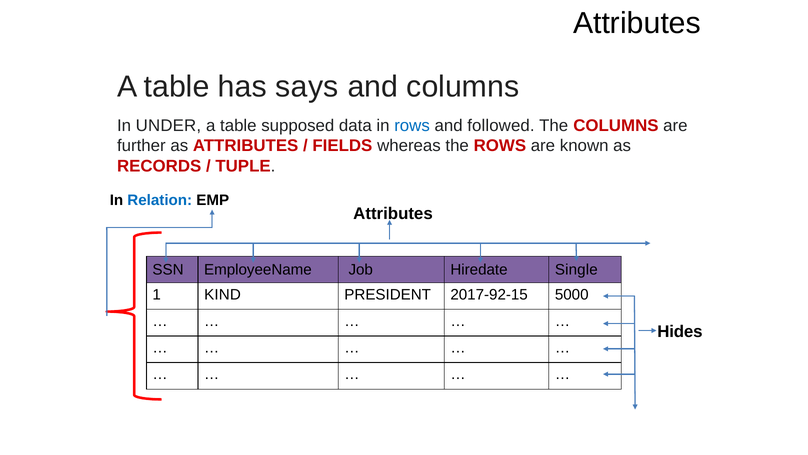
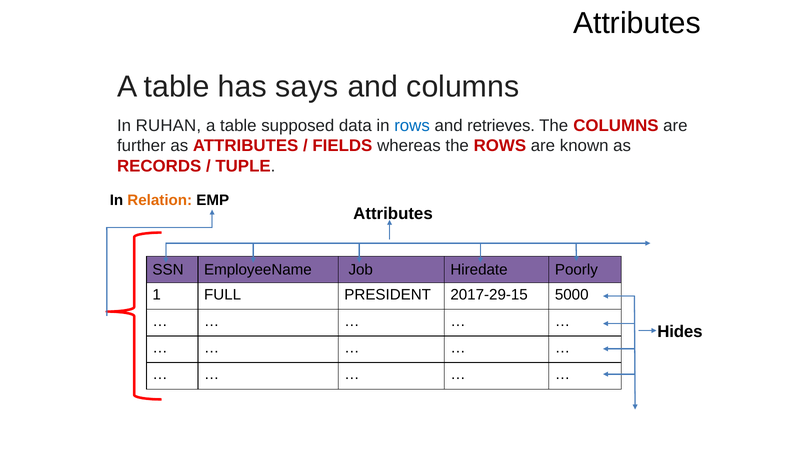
UNDER: UNDER -> RUHAN
followed: followed -> retrieves
Relation colour: blue -> orange
Single: Single -> Poorly
KIND: KIND -> FULL
2017-92-15: 2017-92-15 -> 2017-29-15
